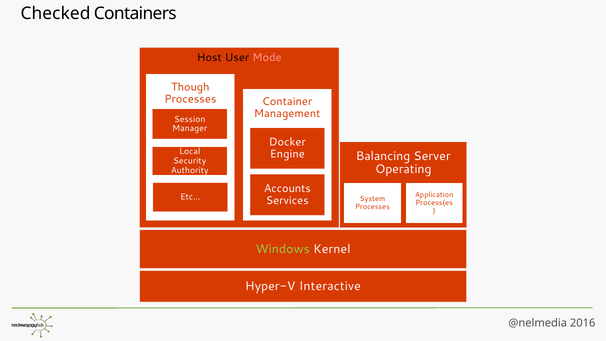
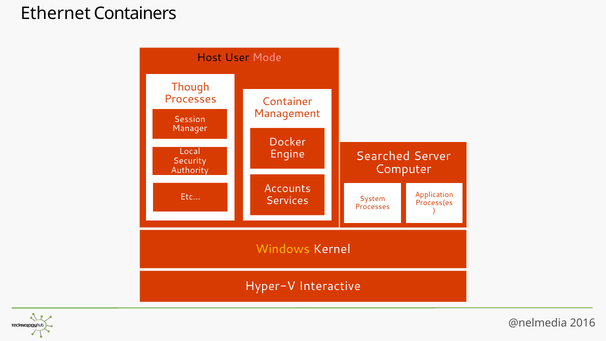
Checked: Checked -> Ethernet
Balancing: Balancing -> Searched
Operating: Operating -> Computer
Windows colour: light green -> yellow
